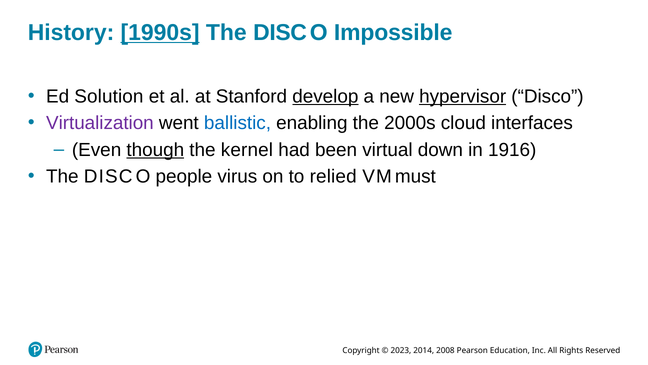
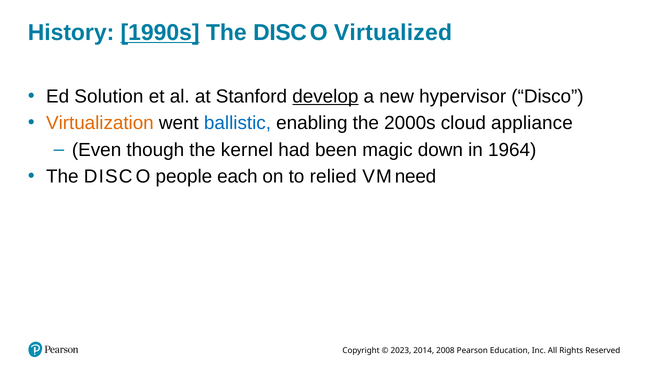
Impossible: Impossible -> Virtualized
hypervisor underline: present -> none
Virtualization colour: purple -> orange
interfaces: interfaces -> appliance
though underline: present -> none
virtual: virtual -> magic
1916: 1916 -> 1964
virus: virus -> each
must: must -> need
